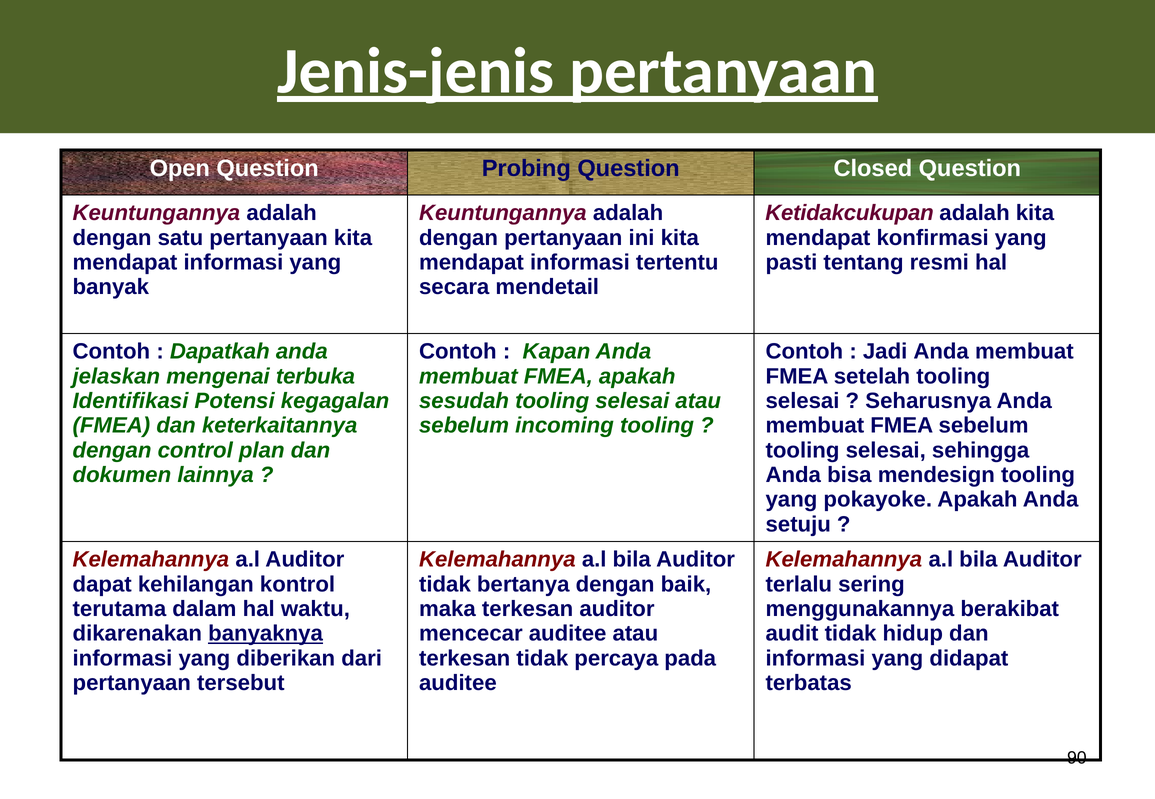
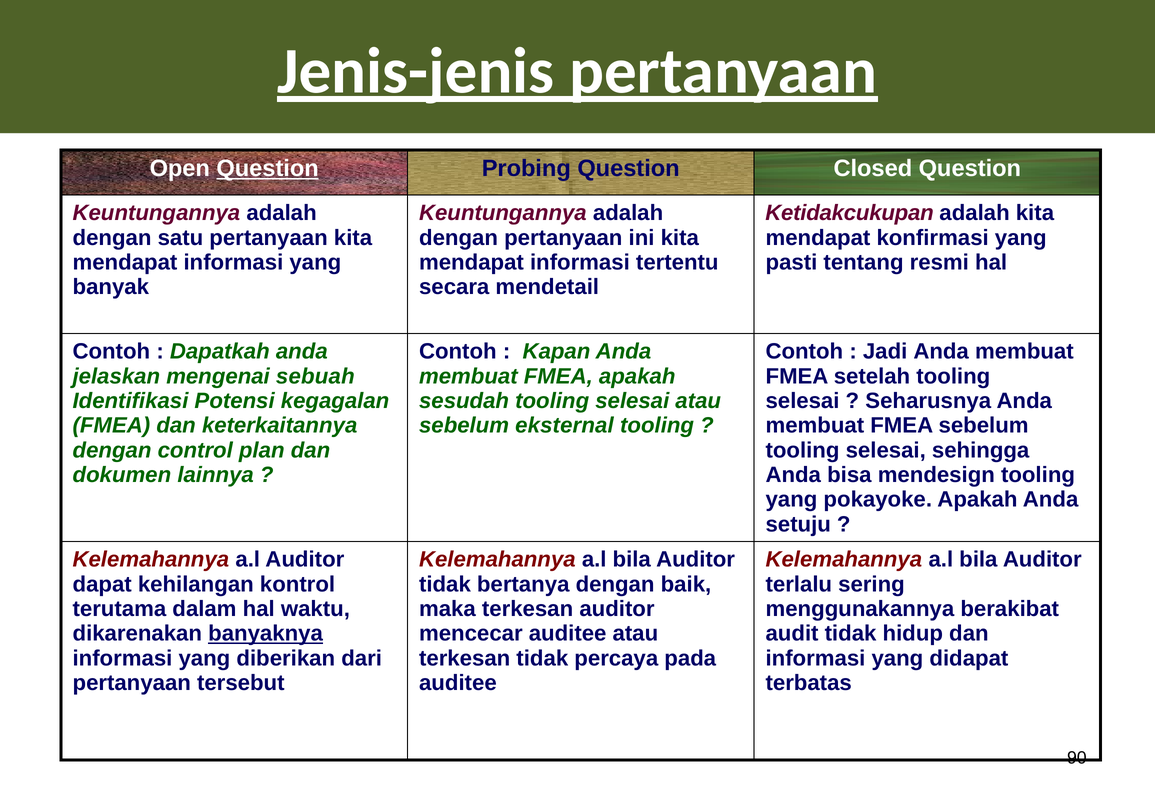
Question at (268, 169) underline: none -> present
terbuka: terbuka -> sebuah
incoming: incoming -> eksternal
